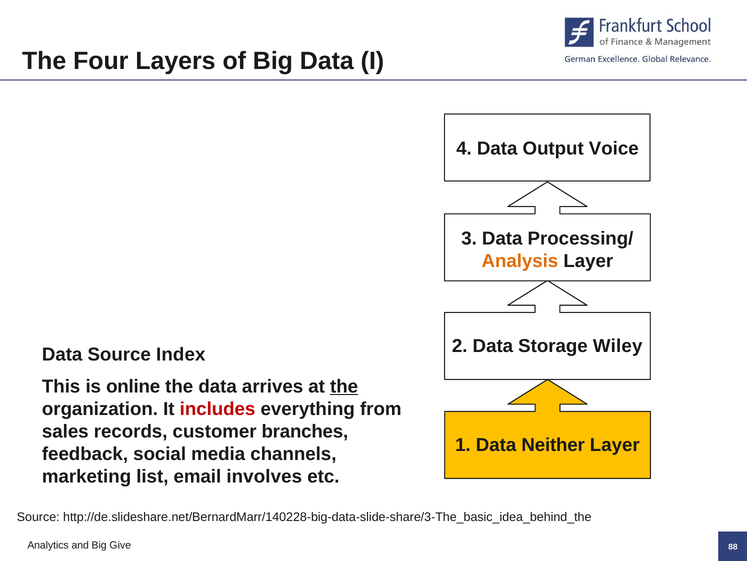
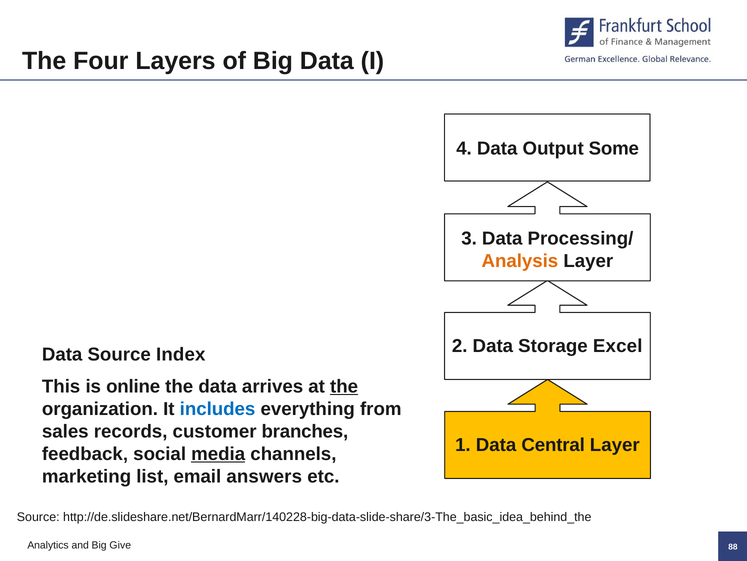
Voice: Voice -> Some
Wiley: Wiley -> Excel
includes colour: red -> blue
Neither: Neither -> Central
media underline: none -> present
involves: involves -> answers
